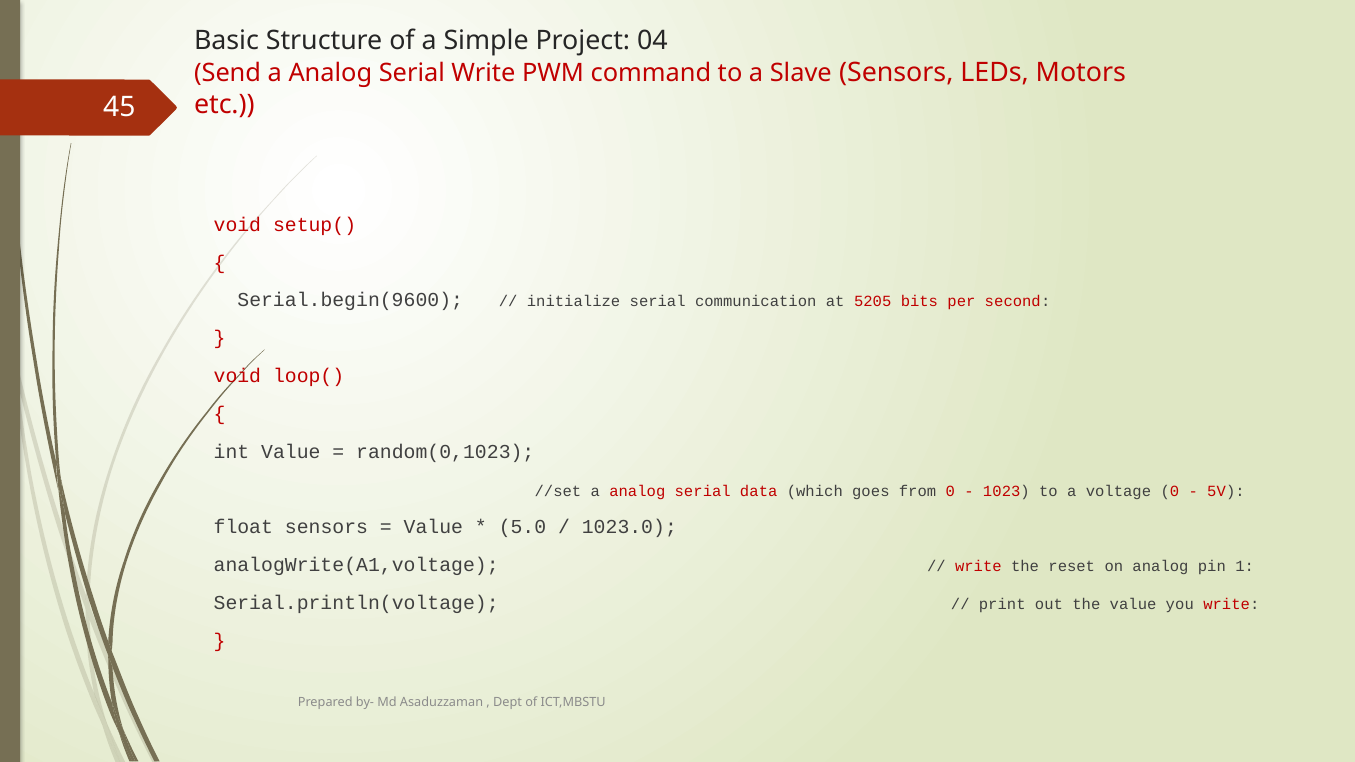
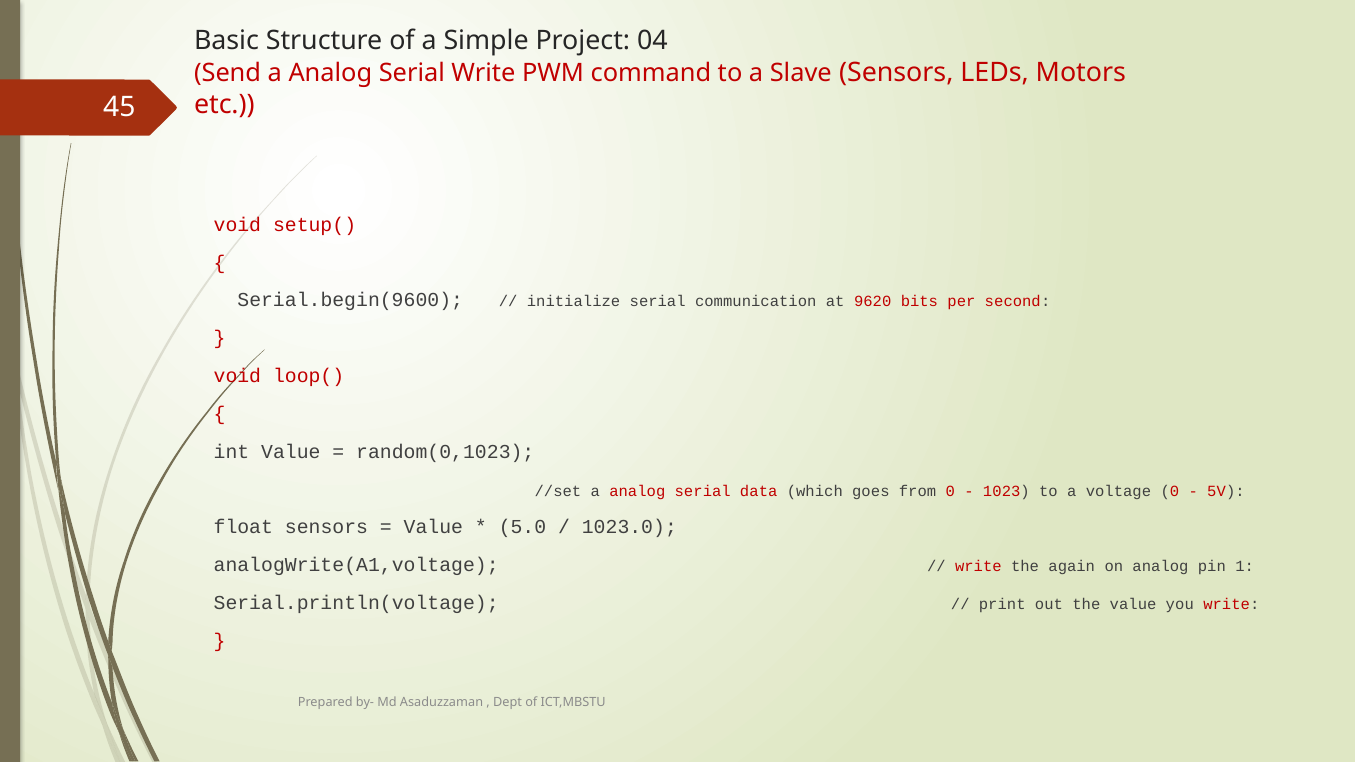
5205: 5205 -> 9620
reset: reset -> again
